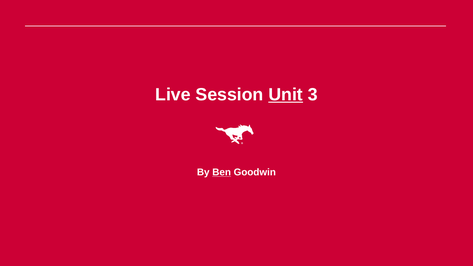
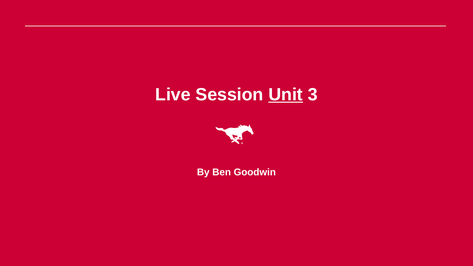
Ben underline: present -> none
